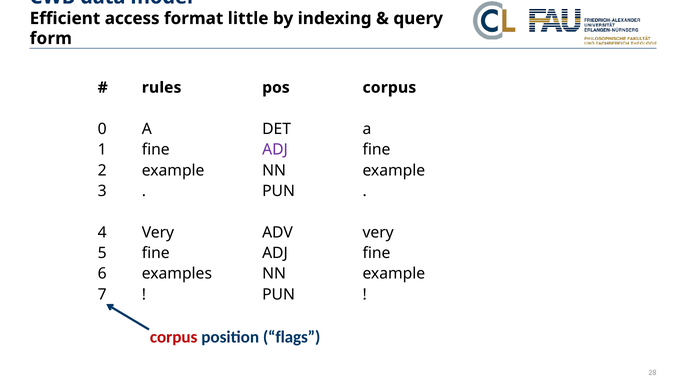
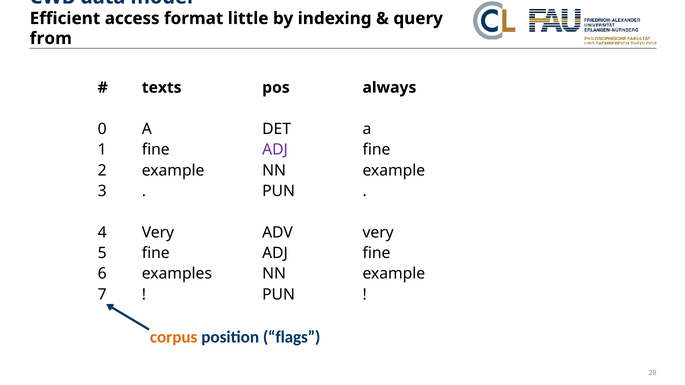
form: form -> from
rules: rules -> texts
pos corpus: corpus -> always
corpus at (174, 337) colour: red -> orange
